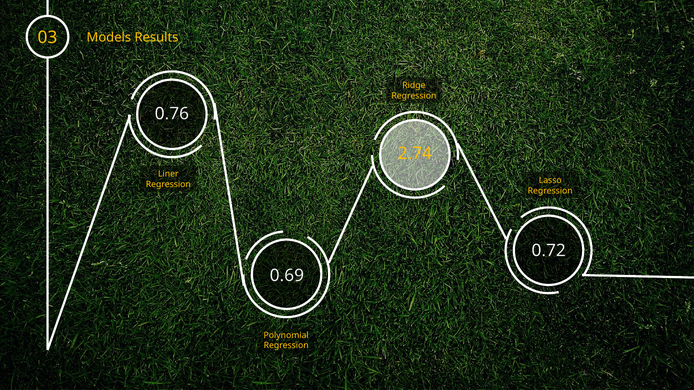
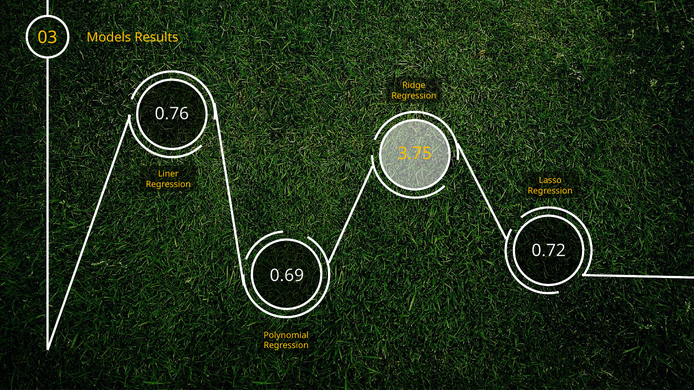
2.74: 2.74 -> 3.75
